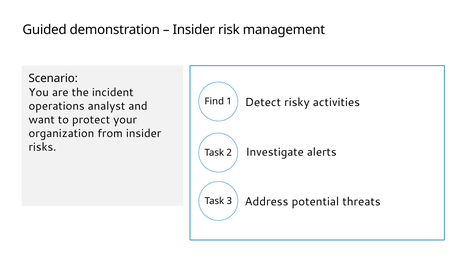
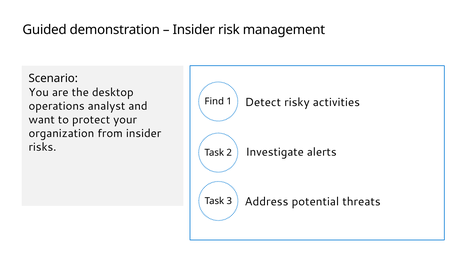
incident: incident -> desktop
